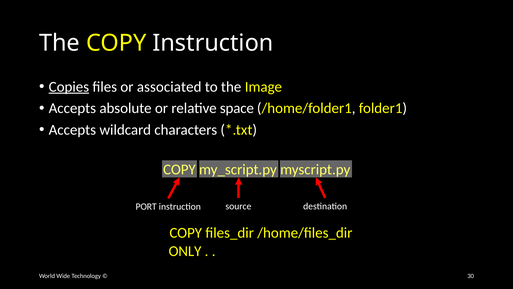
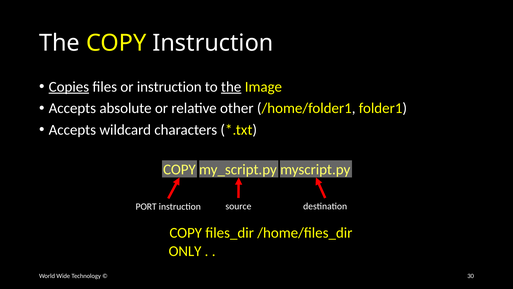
or associated: associated -> instruction
the at (231, 87) underline: none -> present
space: space -> other
